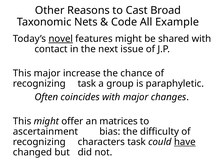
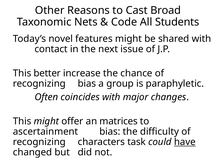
Example: Example -> Students
novel underline: present -> none
This major: major -> better
recognizing task: task -> bias
